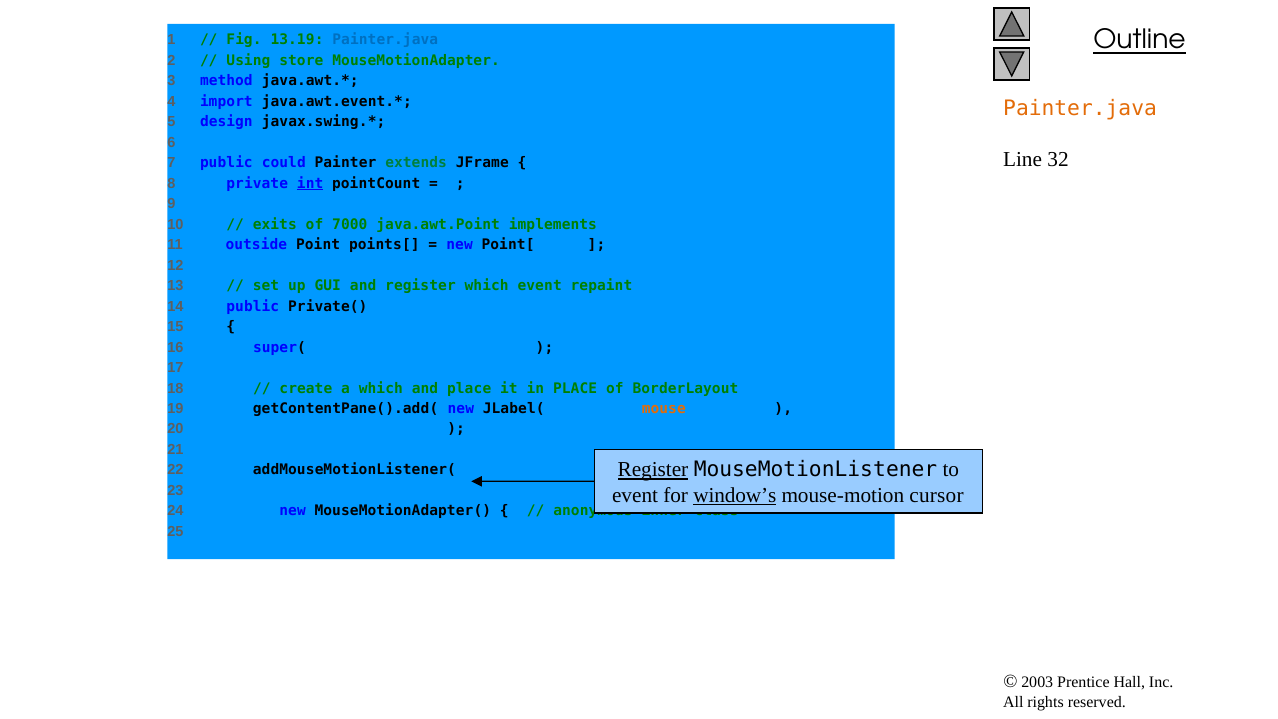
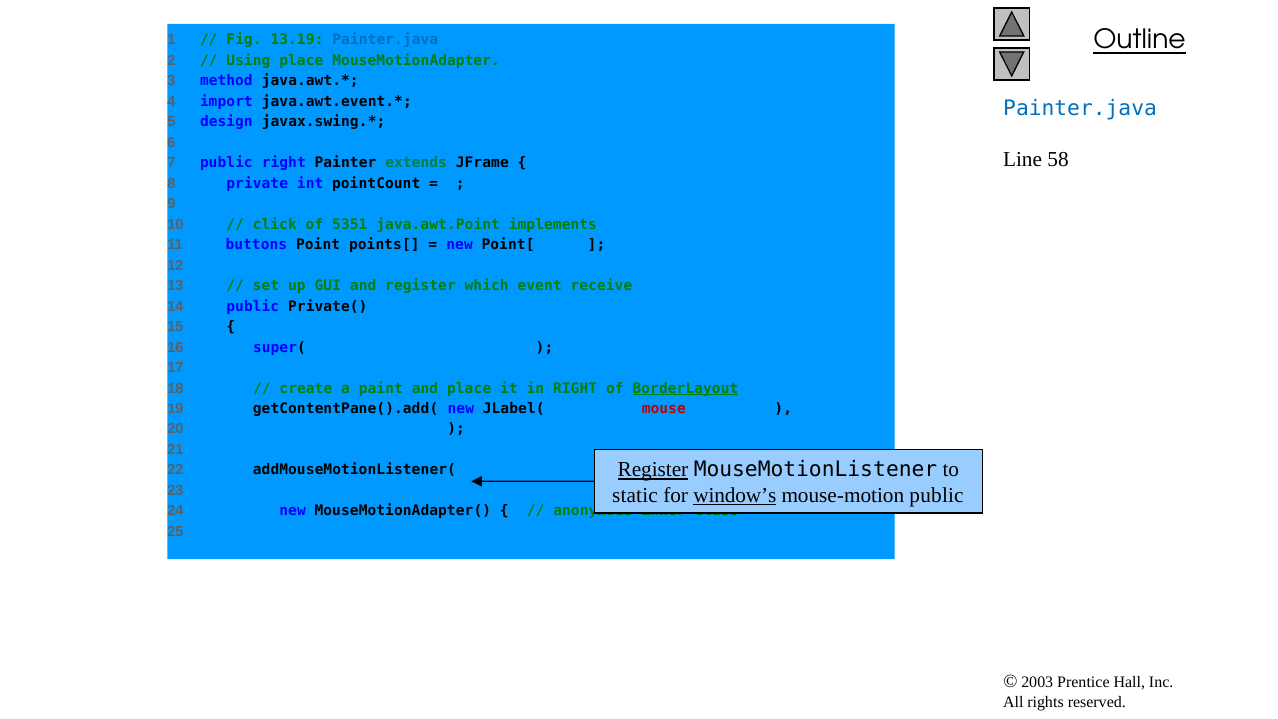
Using store: store -> place
Painter.java at (1080, 108) colour: orange -> blue
32: 32 -> 58
public could: could -> right
int underline: present -> none
exits: exits -> click
7000: 7000 -> 5351
outside: outside -> buttons
repaint: repaint -> receive
a which: which -> paint
in PLACE: PLACE -> RIGHT
BorderLayout underline: none -> present
mouse colour: orange -> red
event at (635, 495): event -> static
mouse-motion cursor: cursor -> public
